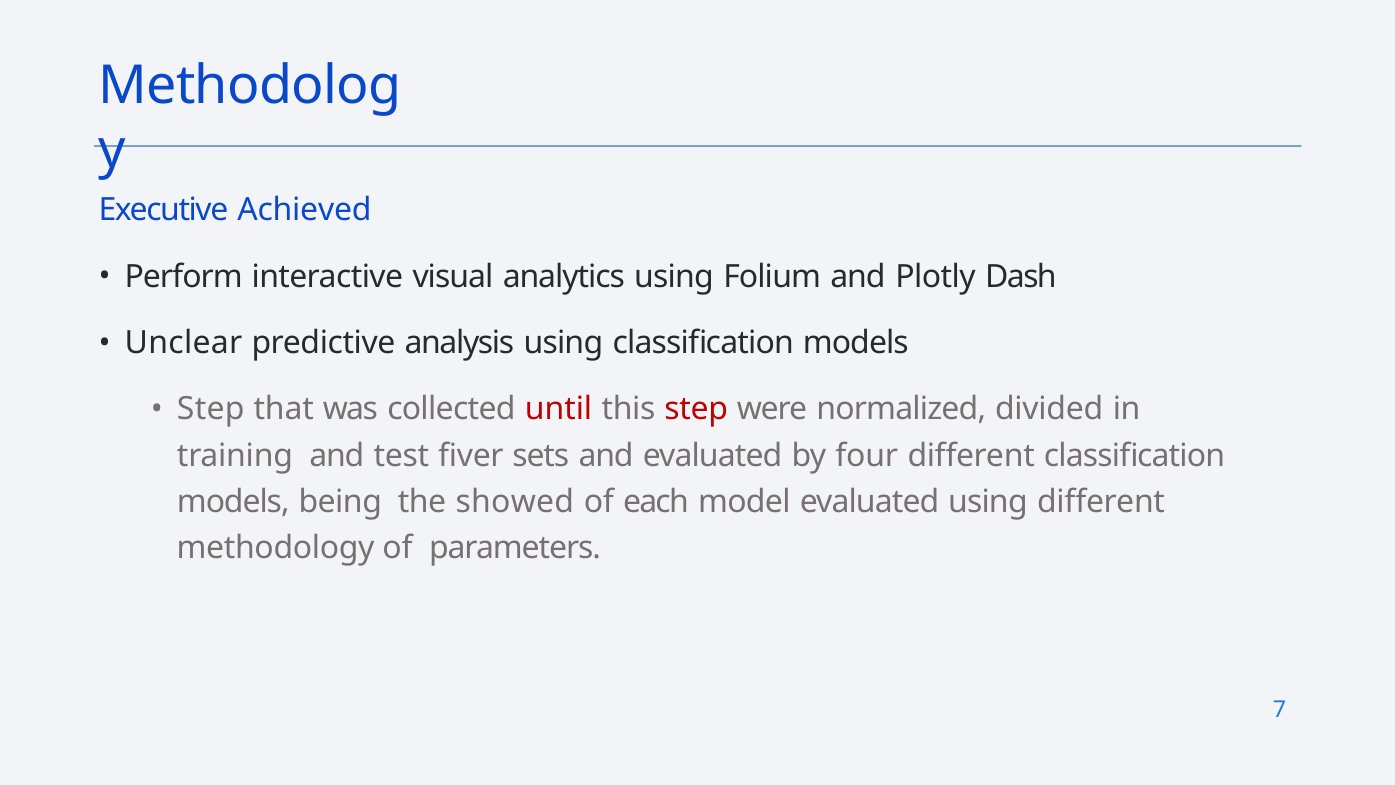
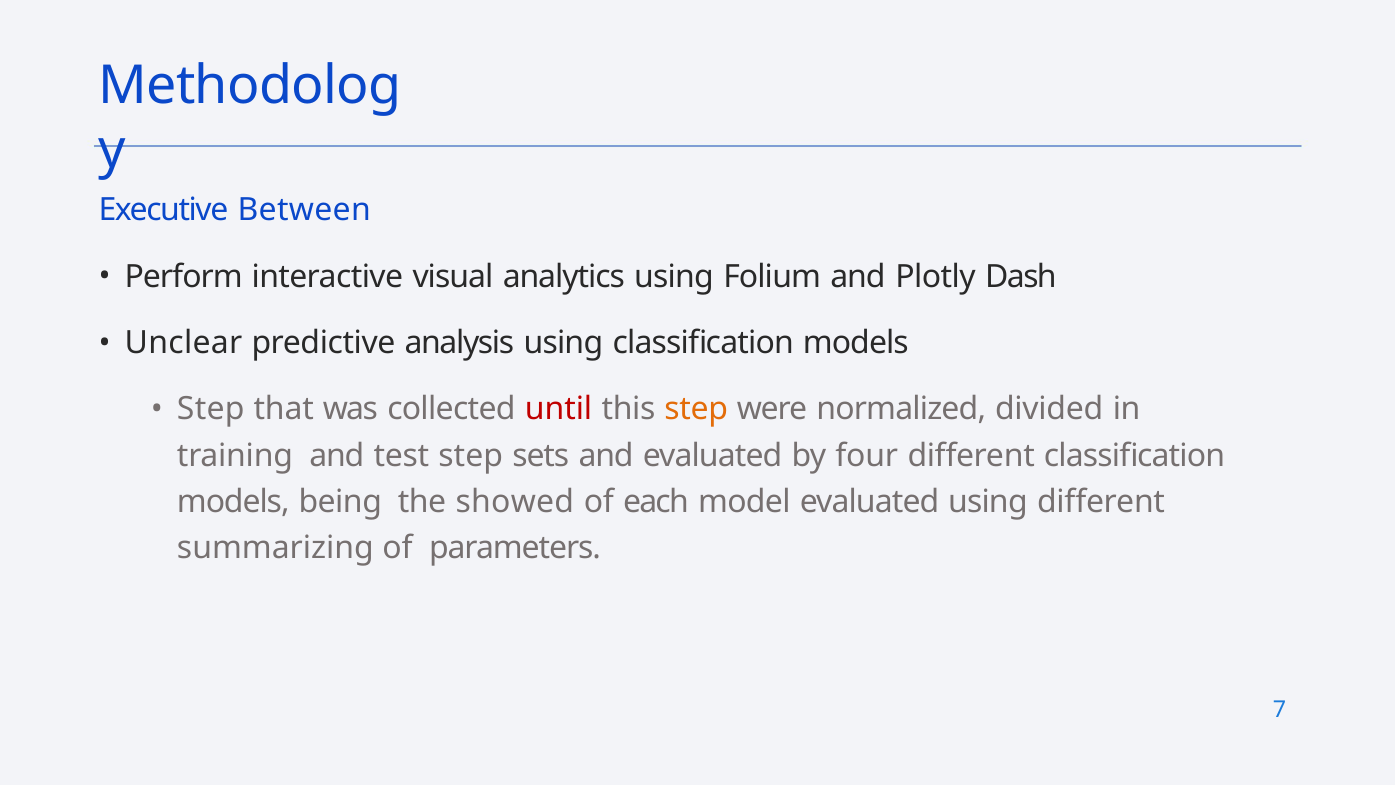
Achieved: Achieved -> Between
step at (696, 409) colour: red -> orange
test fiver: fiver -> step
methodology: methodology -> summarizing
